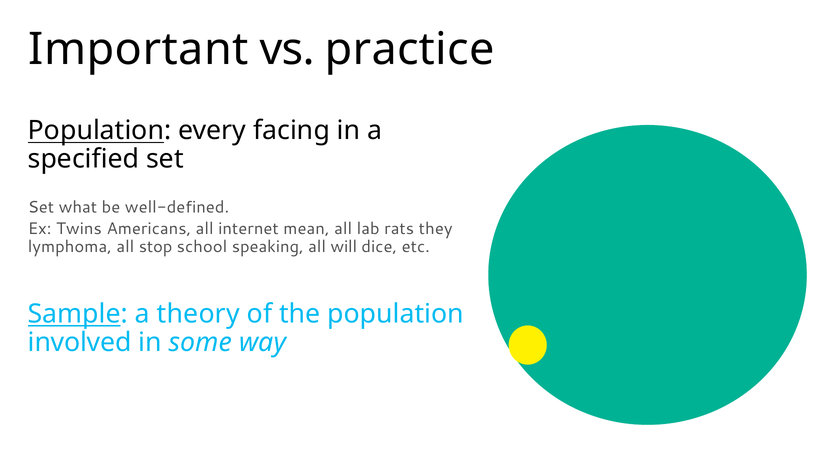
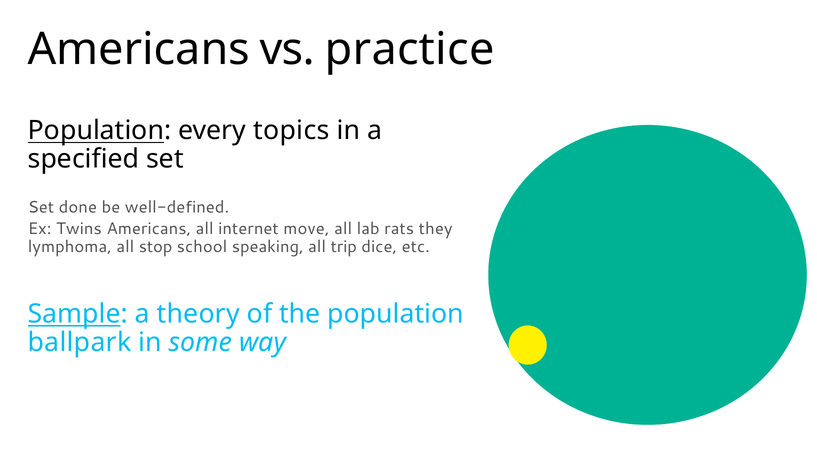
Important at (138, 50): Important -> Americans
facing: facing -> topics
what: what -> done
mean: mean -> move
will: will -> trip
involved: involved -> ballpark
